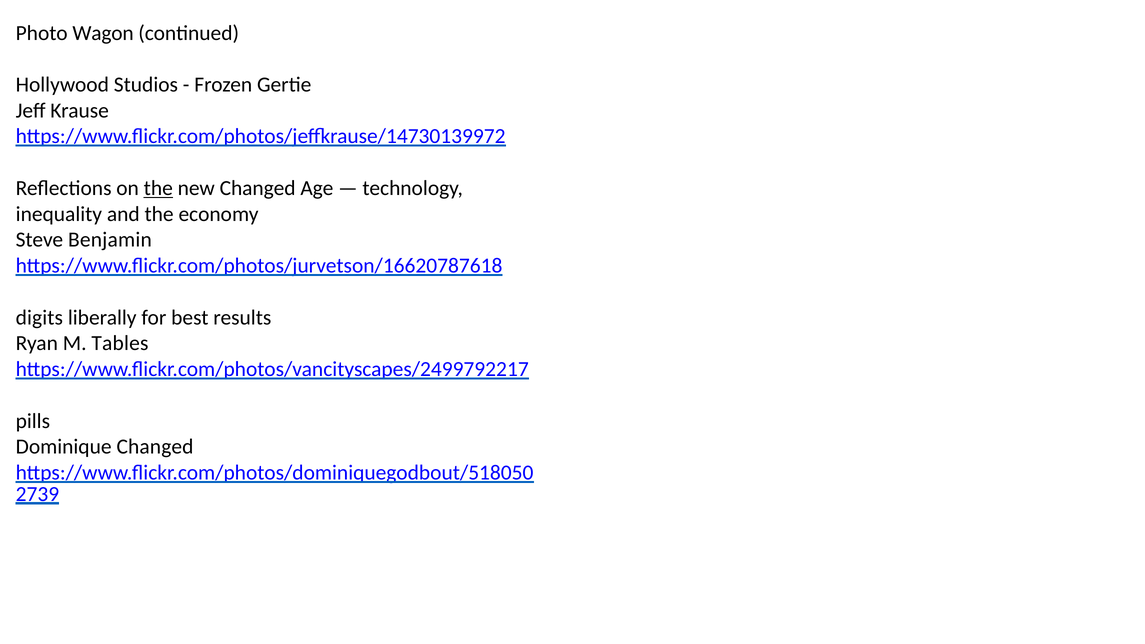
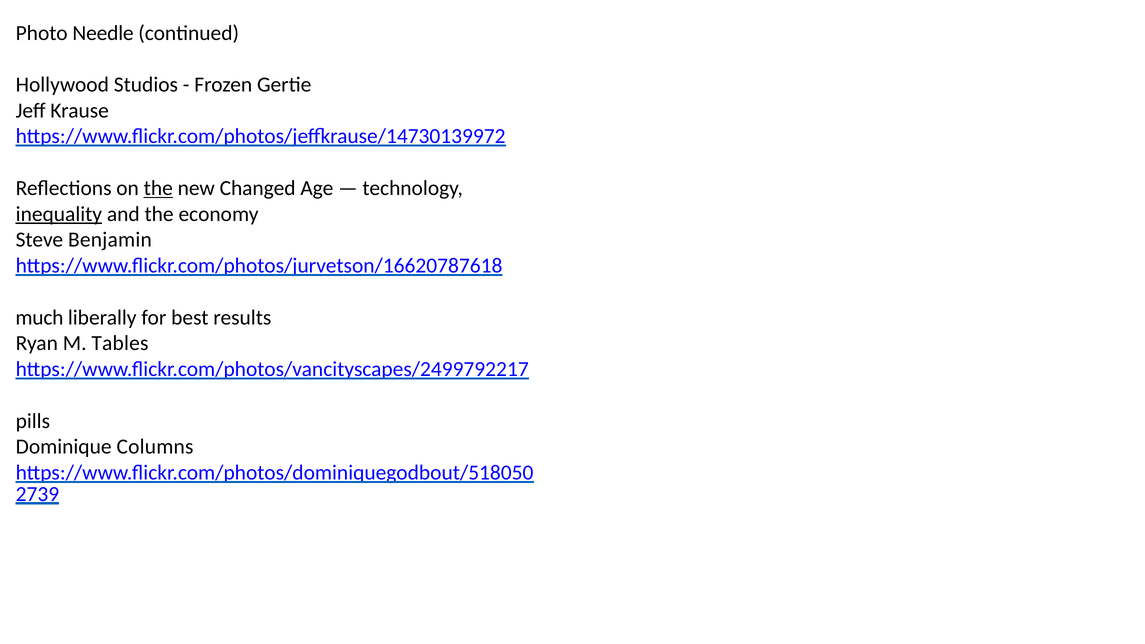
Wagon: Wagon -> Needle
inequality underline: none -> present
digits: digits -> much
Dominique Changed: Changed -> Columns
